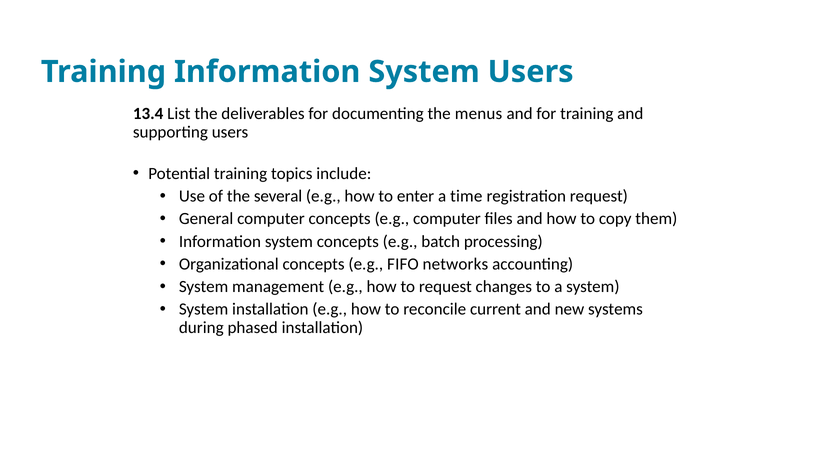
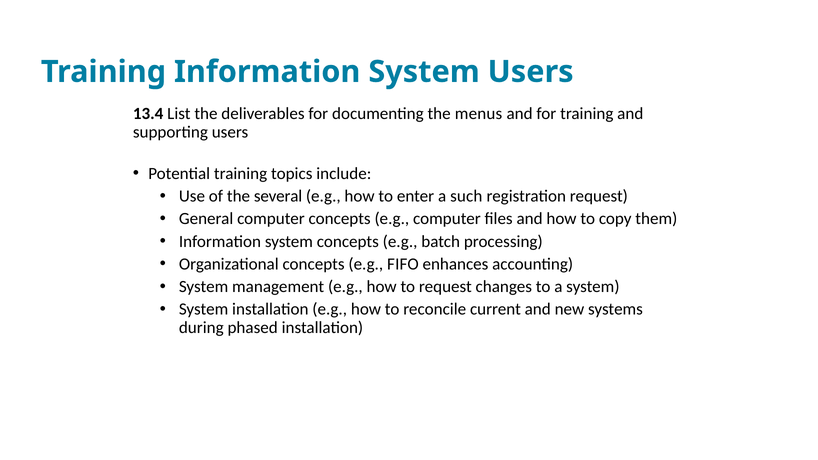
time: time -> such
networks: networks -> enhances
